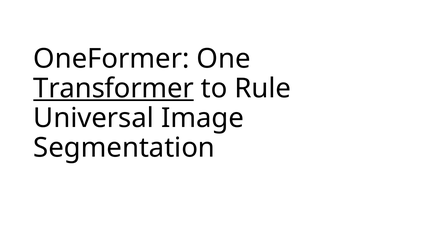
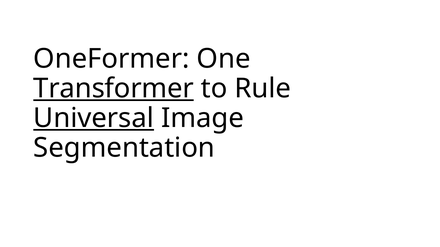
Universal underline: none -> present
